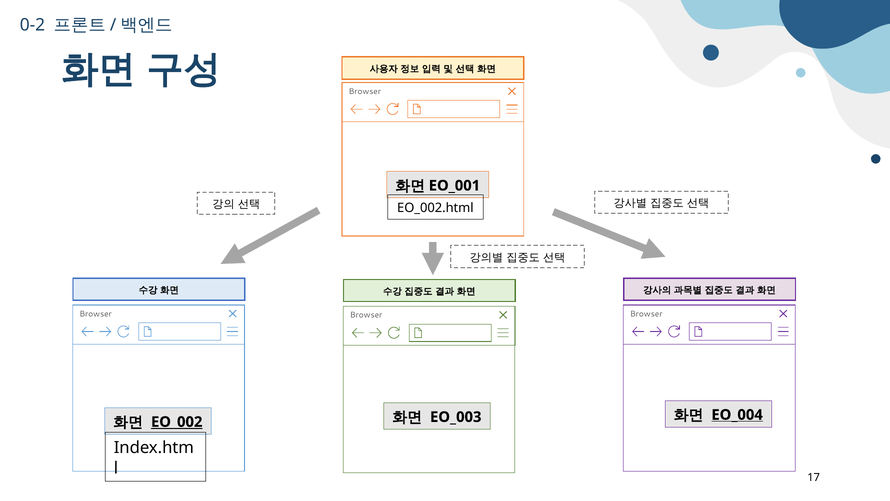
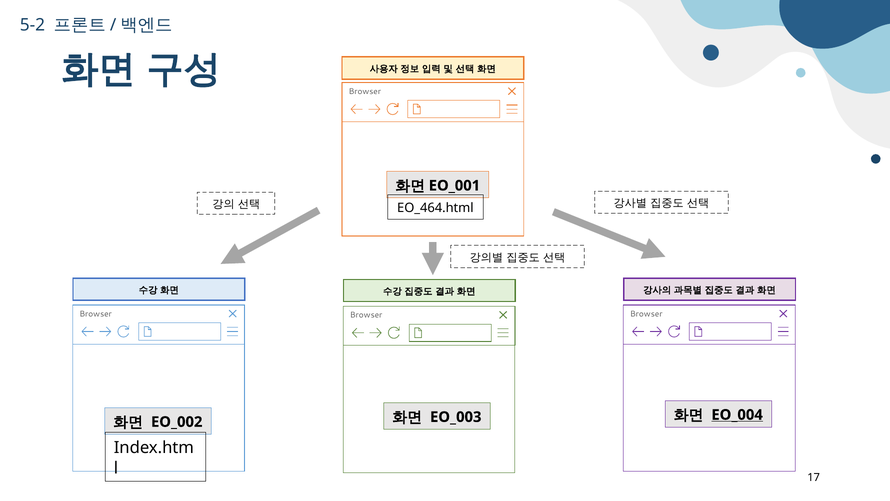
0-2: 0-2 -> 5-2
EO_002.html: EO_002.html -> EO_464.html
EO_002 underline: present -> none
